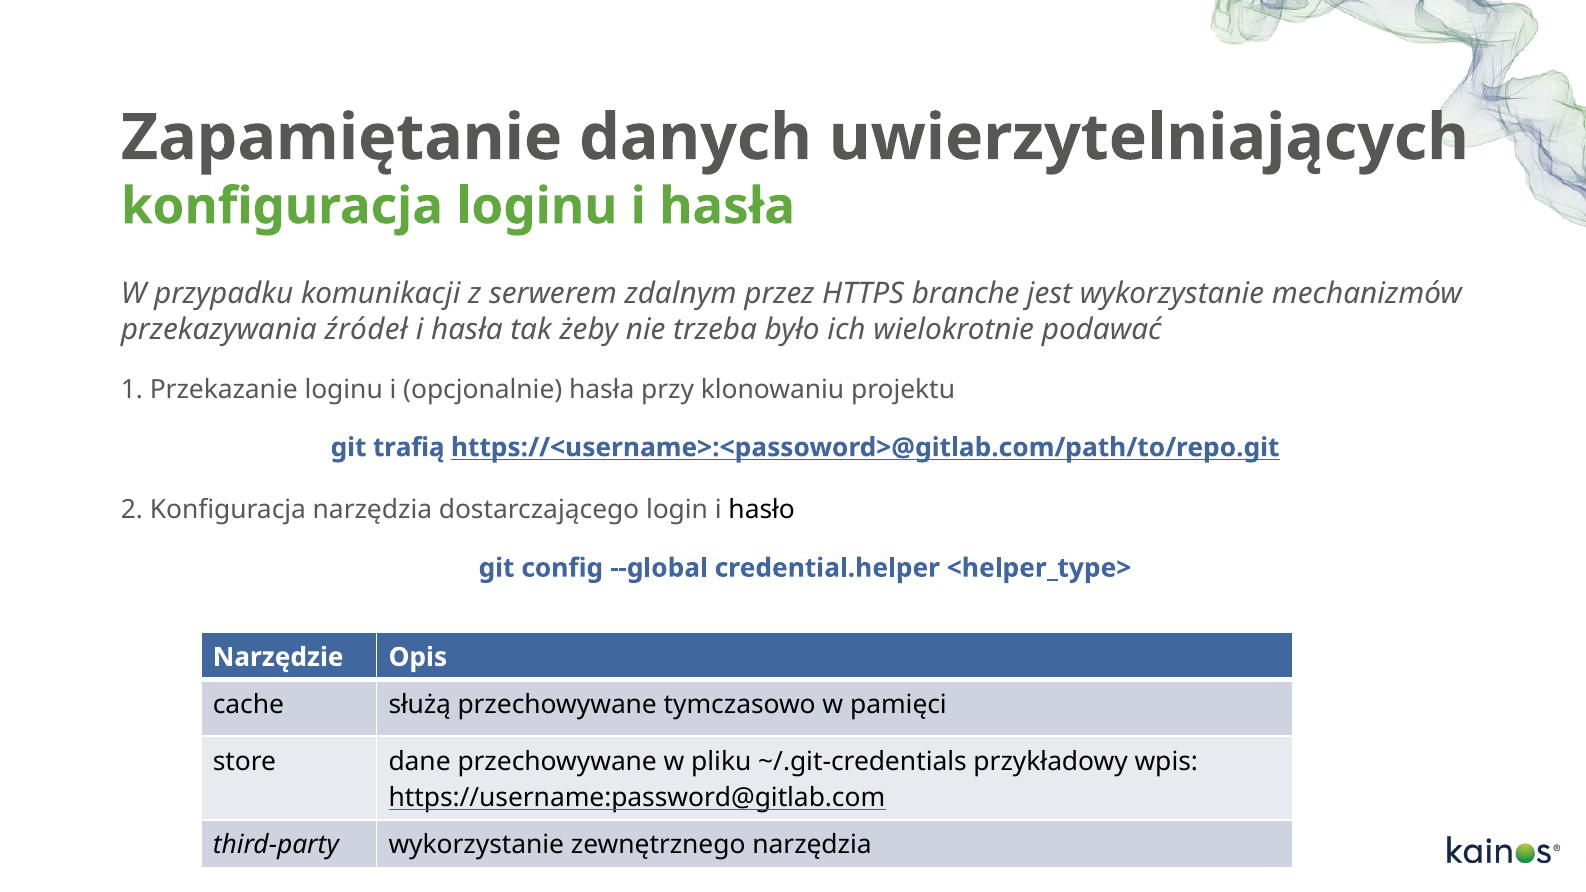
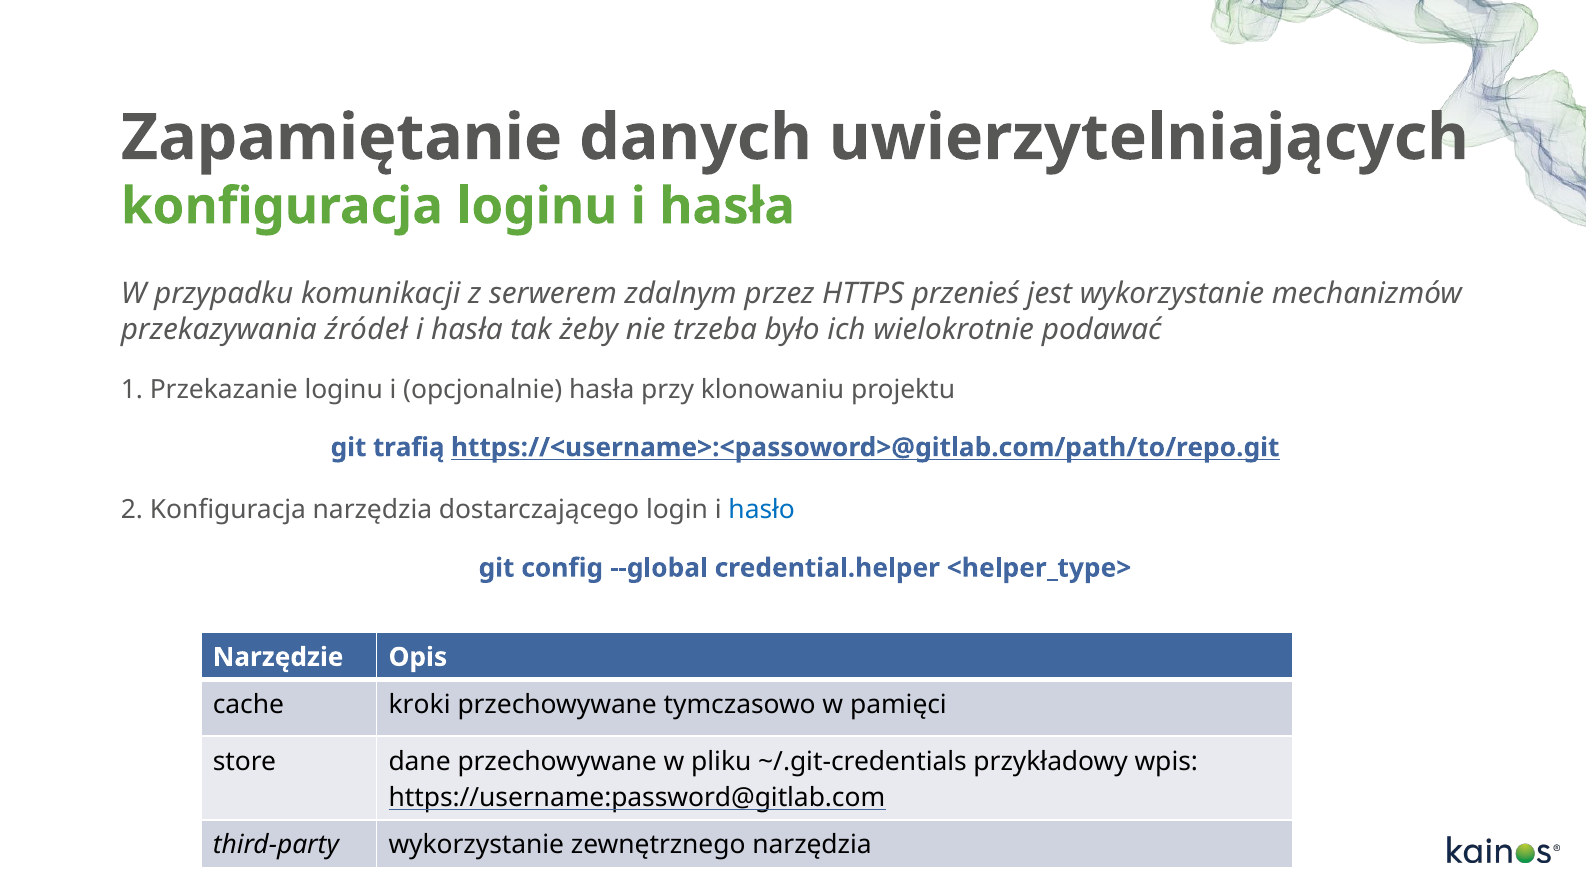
branche: branche -> przenieś
hasło colour: black -> blue
służą: służą -> kroki
